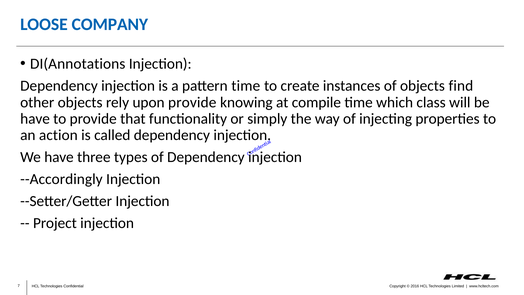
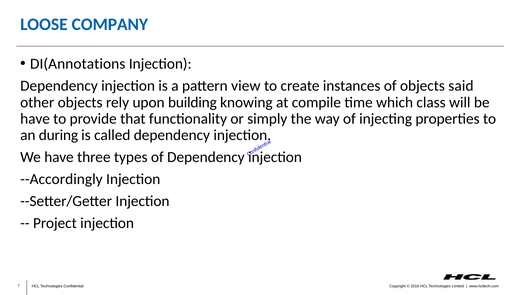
pattern time: time -> view
find: find -> said
upon provide: provide -> building
action: action -> during
